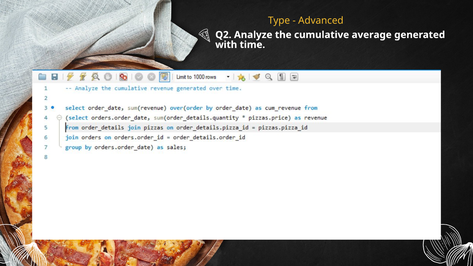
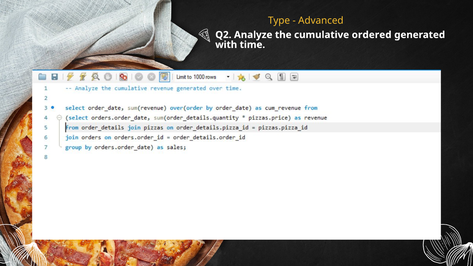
average: average -> ordered
